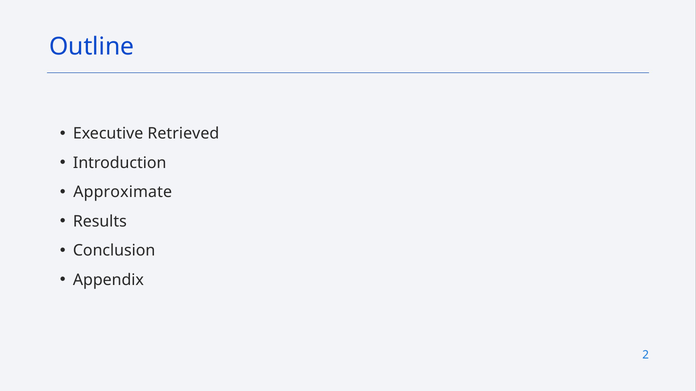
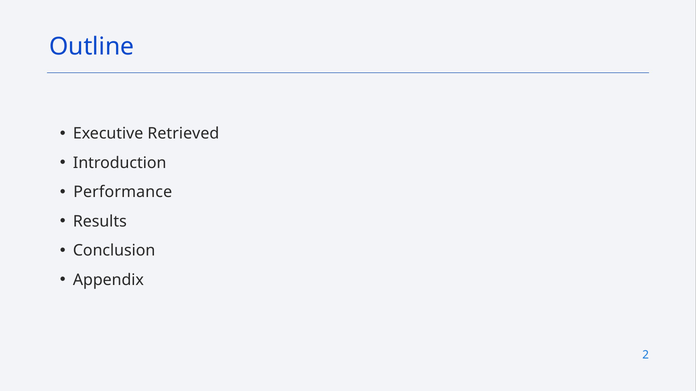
Approximate: Approximate -> Performance
